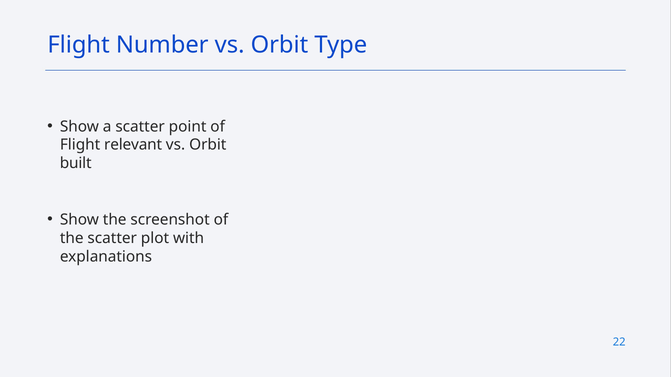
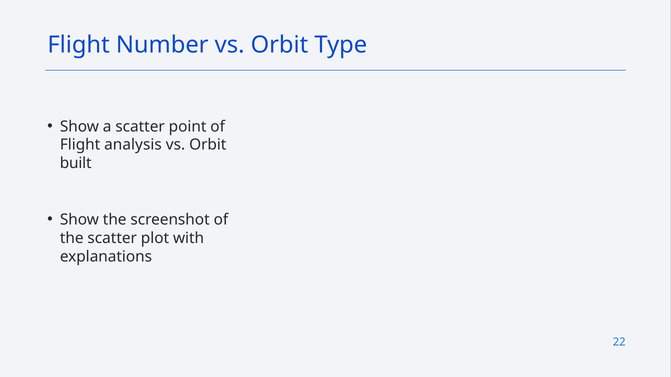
relevant: relevant -> analysis
